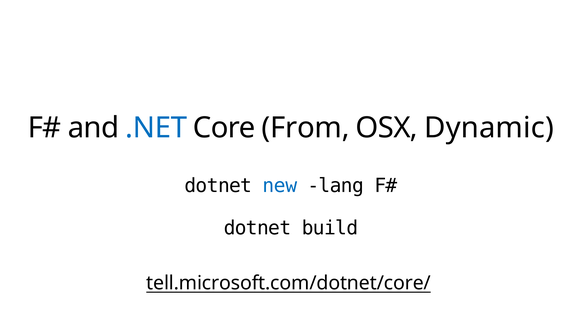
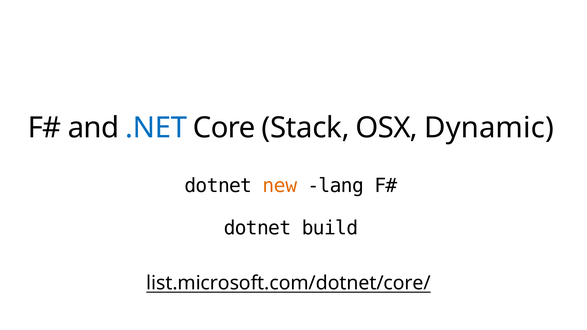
From: From -> Stack
new colour: blue -> orange
tell.microsoft.com/dotnet/core/: tell.microsoft.com/dotnet/core/ -> list.microsoft.com/dotnet/core/
